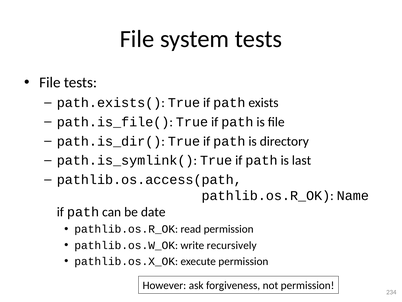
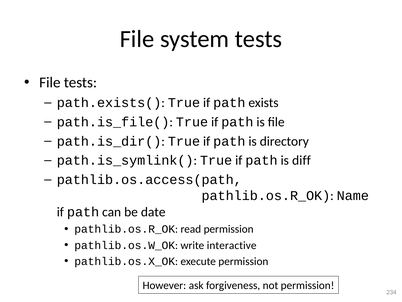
last: last -> diff
recursively: recursively -> interactive
